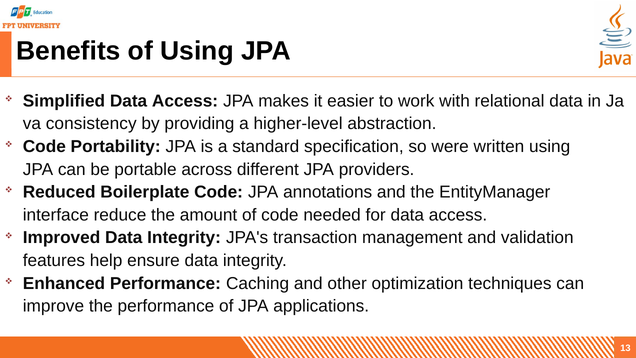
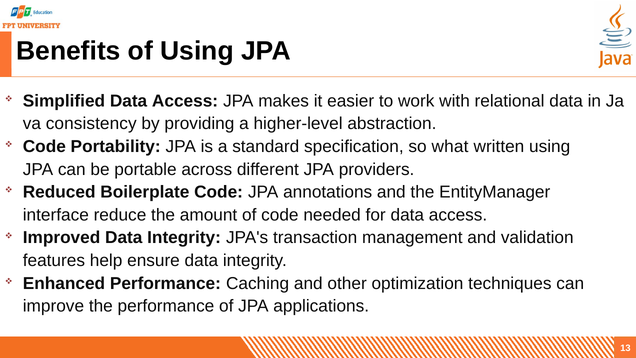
were: were -> what
